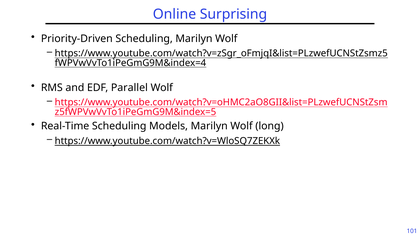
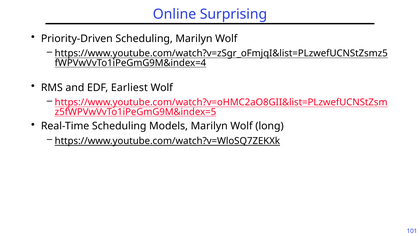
Parallel: Parallel -> Earliest
